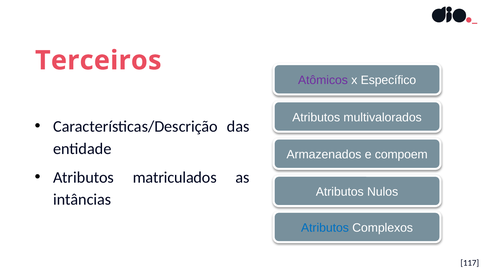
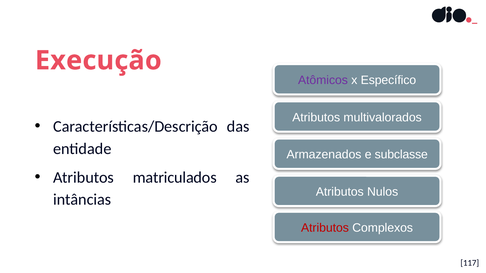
Terceiros: Terceiros -> Execução
compoem: compoem -> subclasse
Atributos at (325, 228) colour: blue -> red
